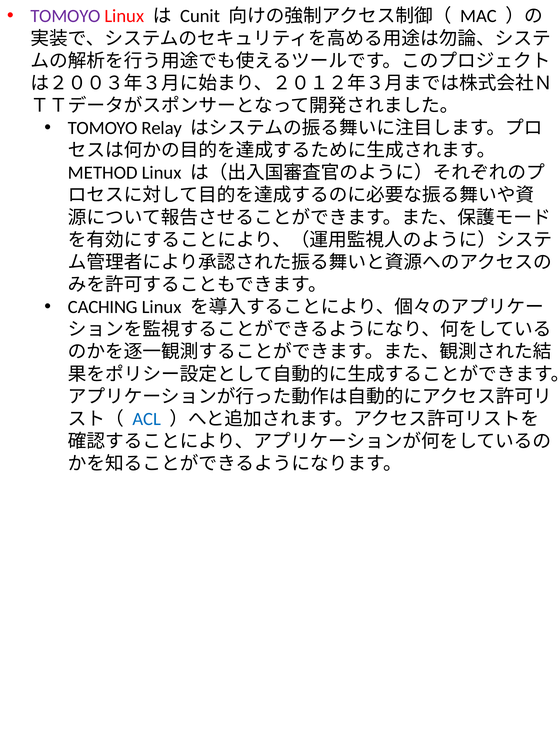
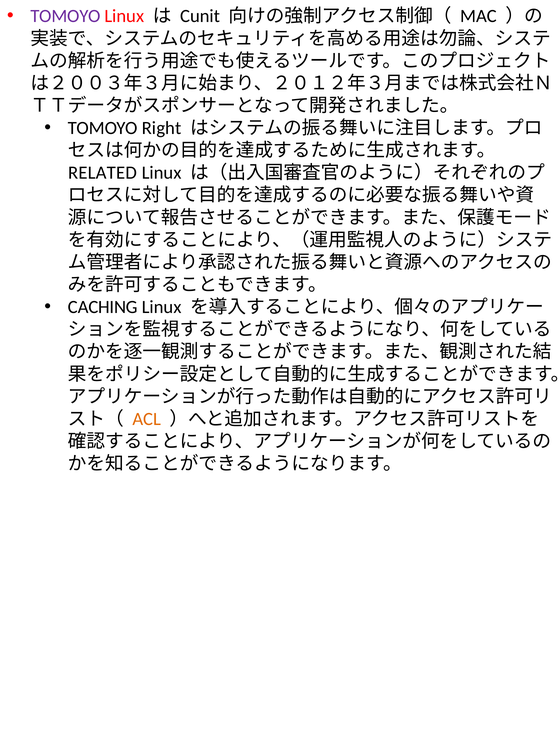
Relay: Relay -> Right
METHOD: METHOD -> RELATED
ACL colour: blue -> orange
